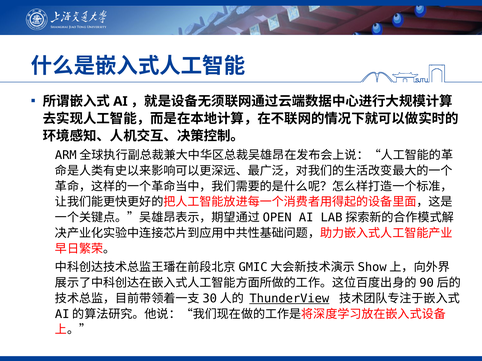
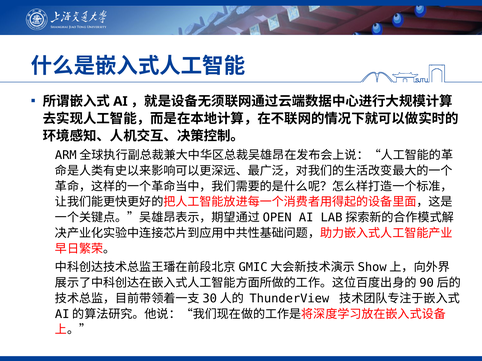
ThunderView underline: present -> none
